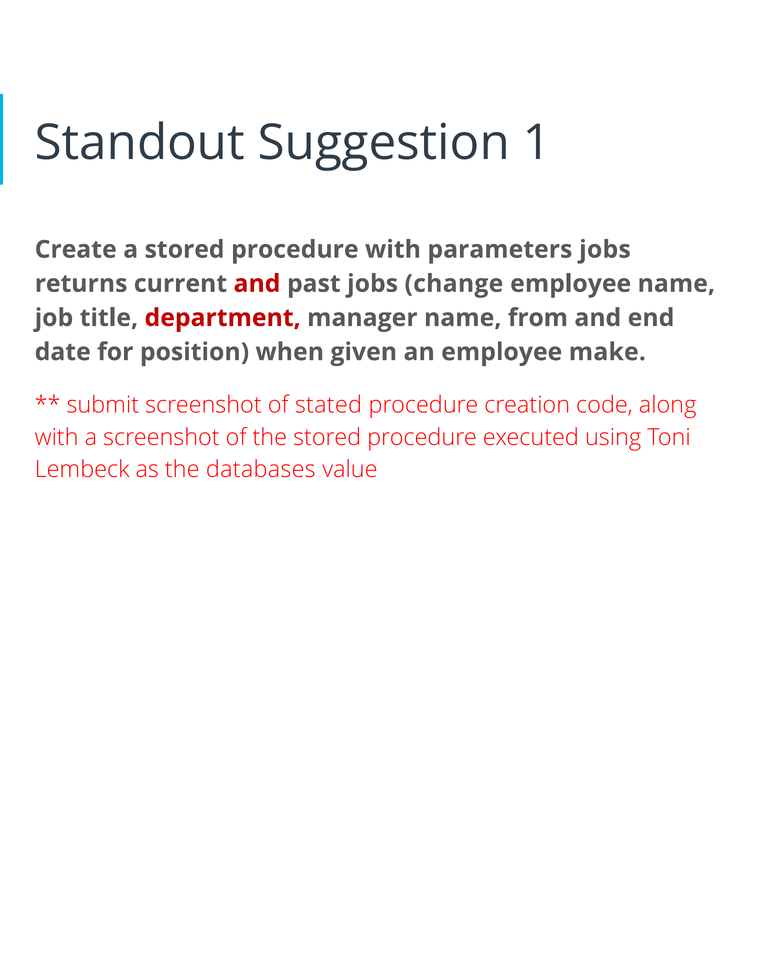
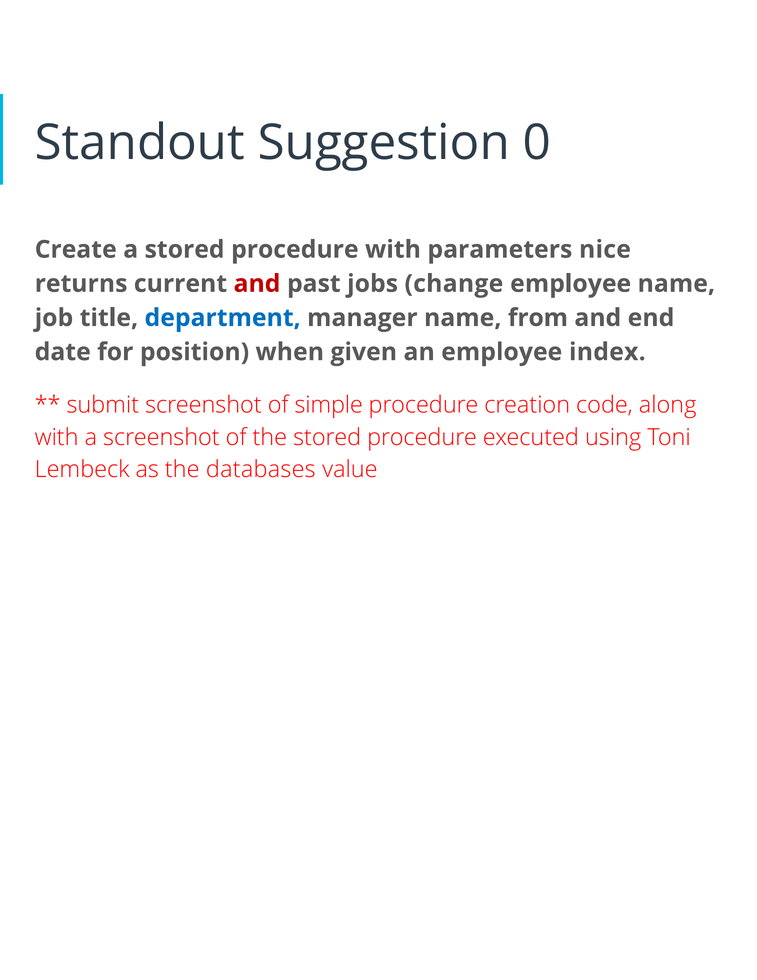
1: 1 -> 0
parameters jobs: jobs -> nice
department colour: red -> blue
make: make -> index
stated: stated -> simple
